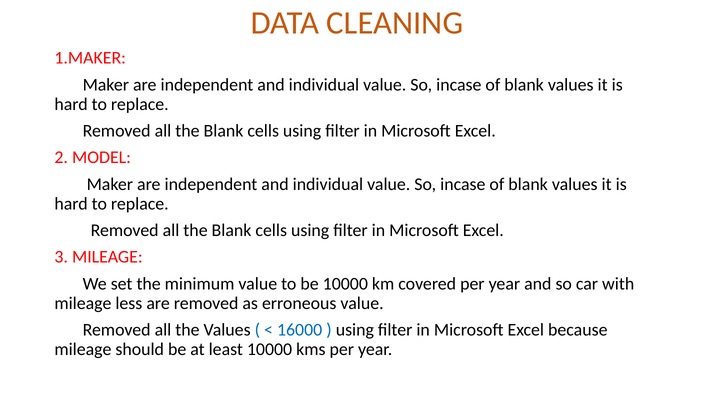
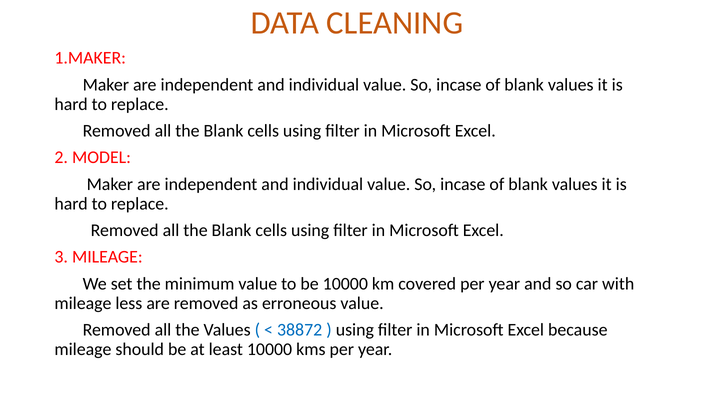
16000: 16000 -> 38872
